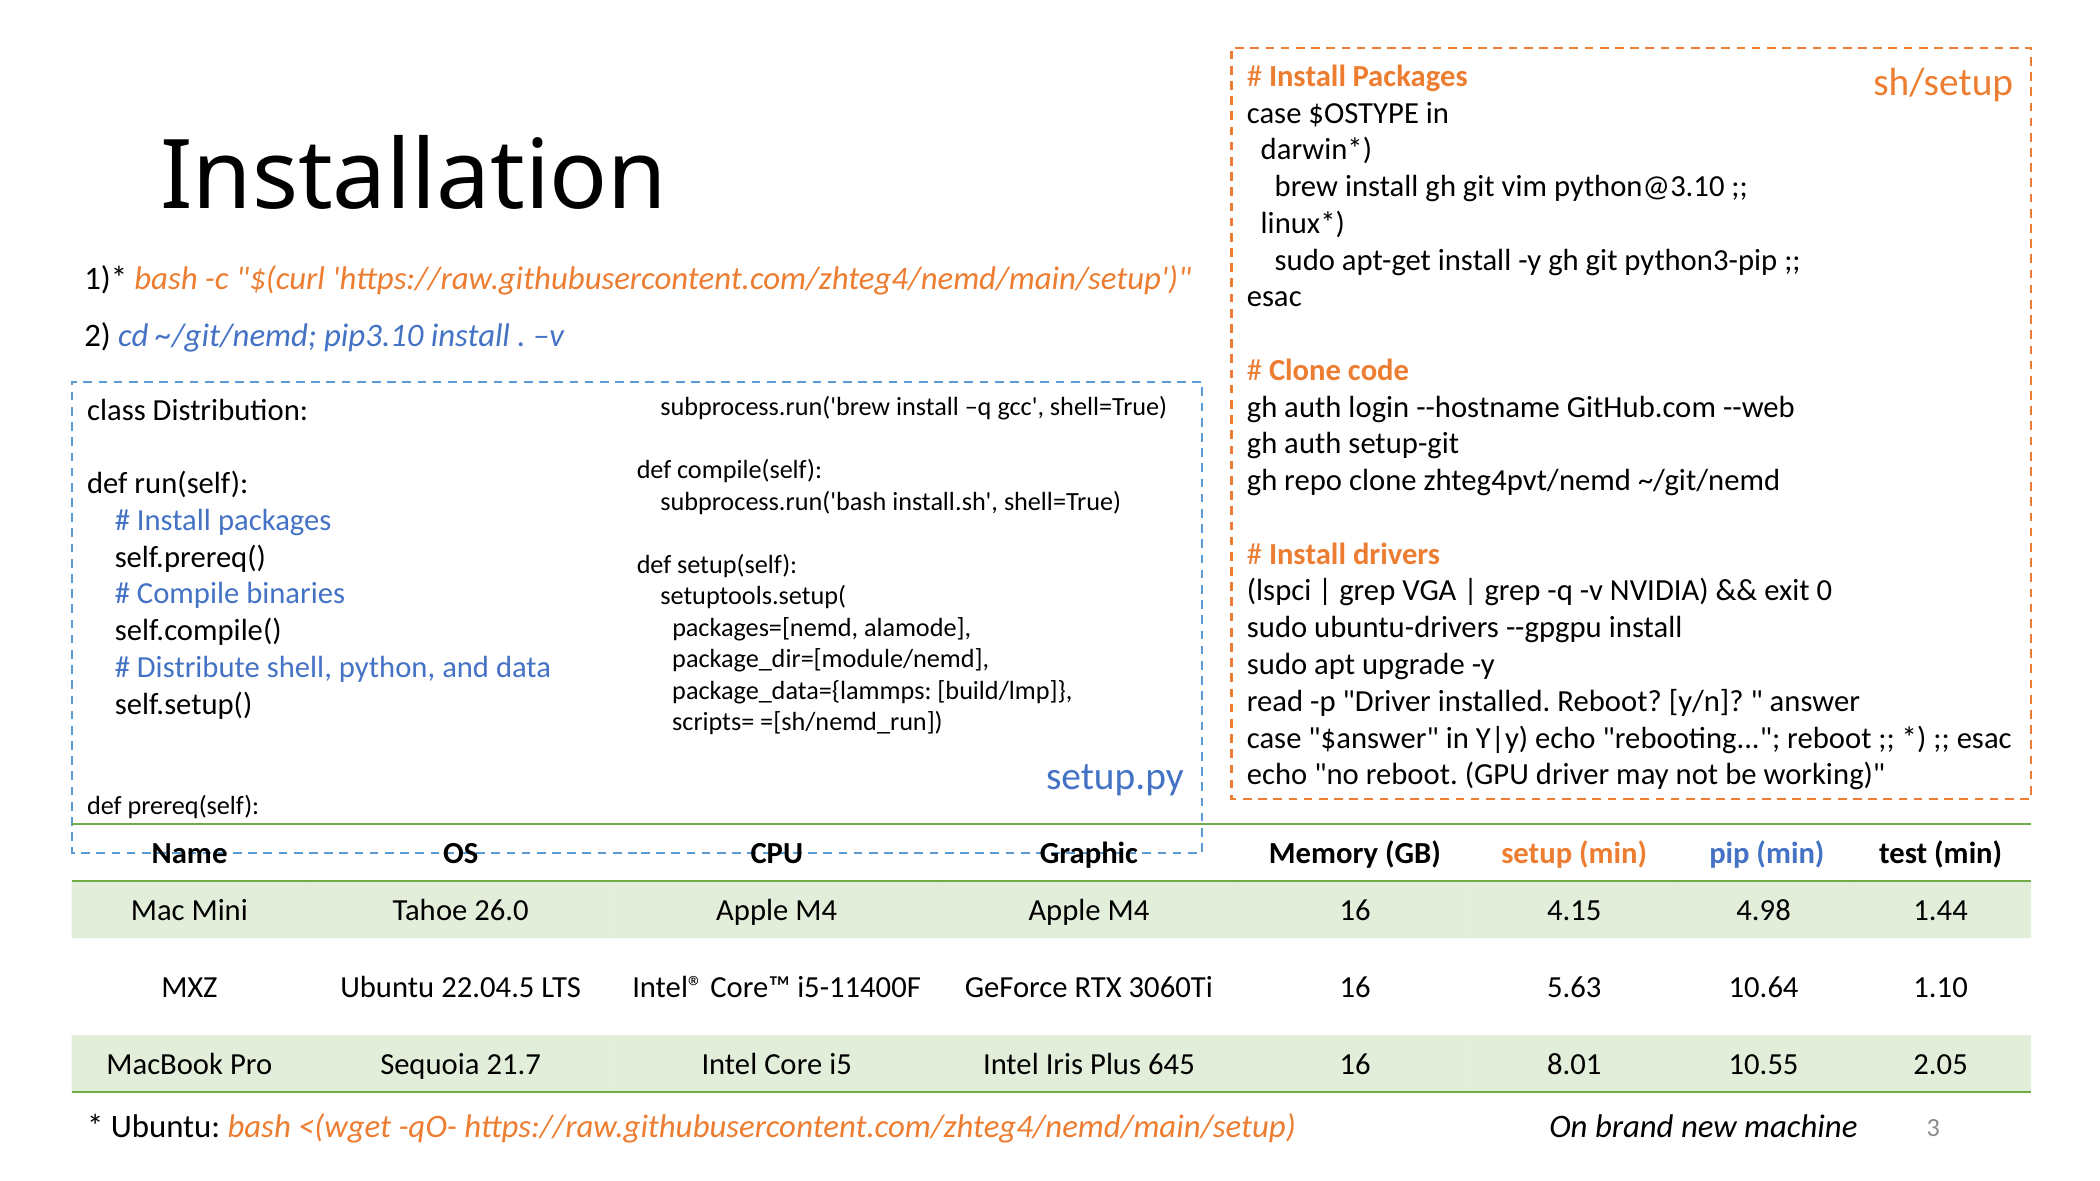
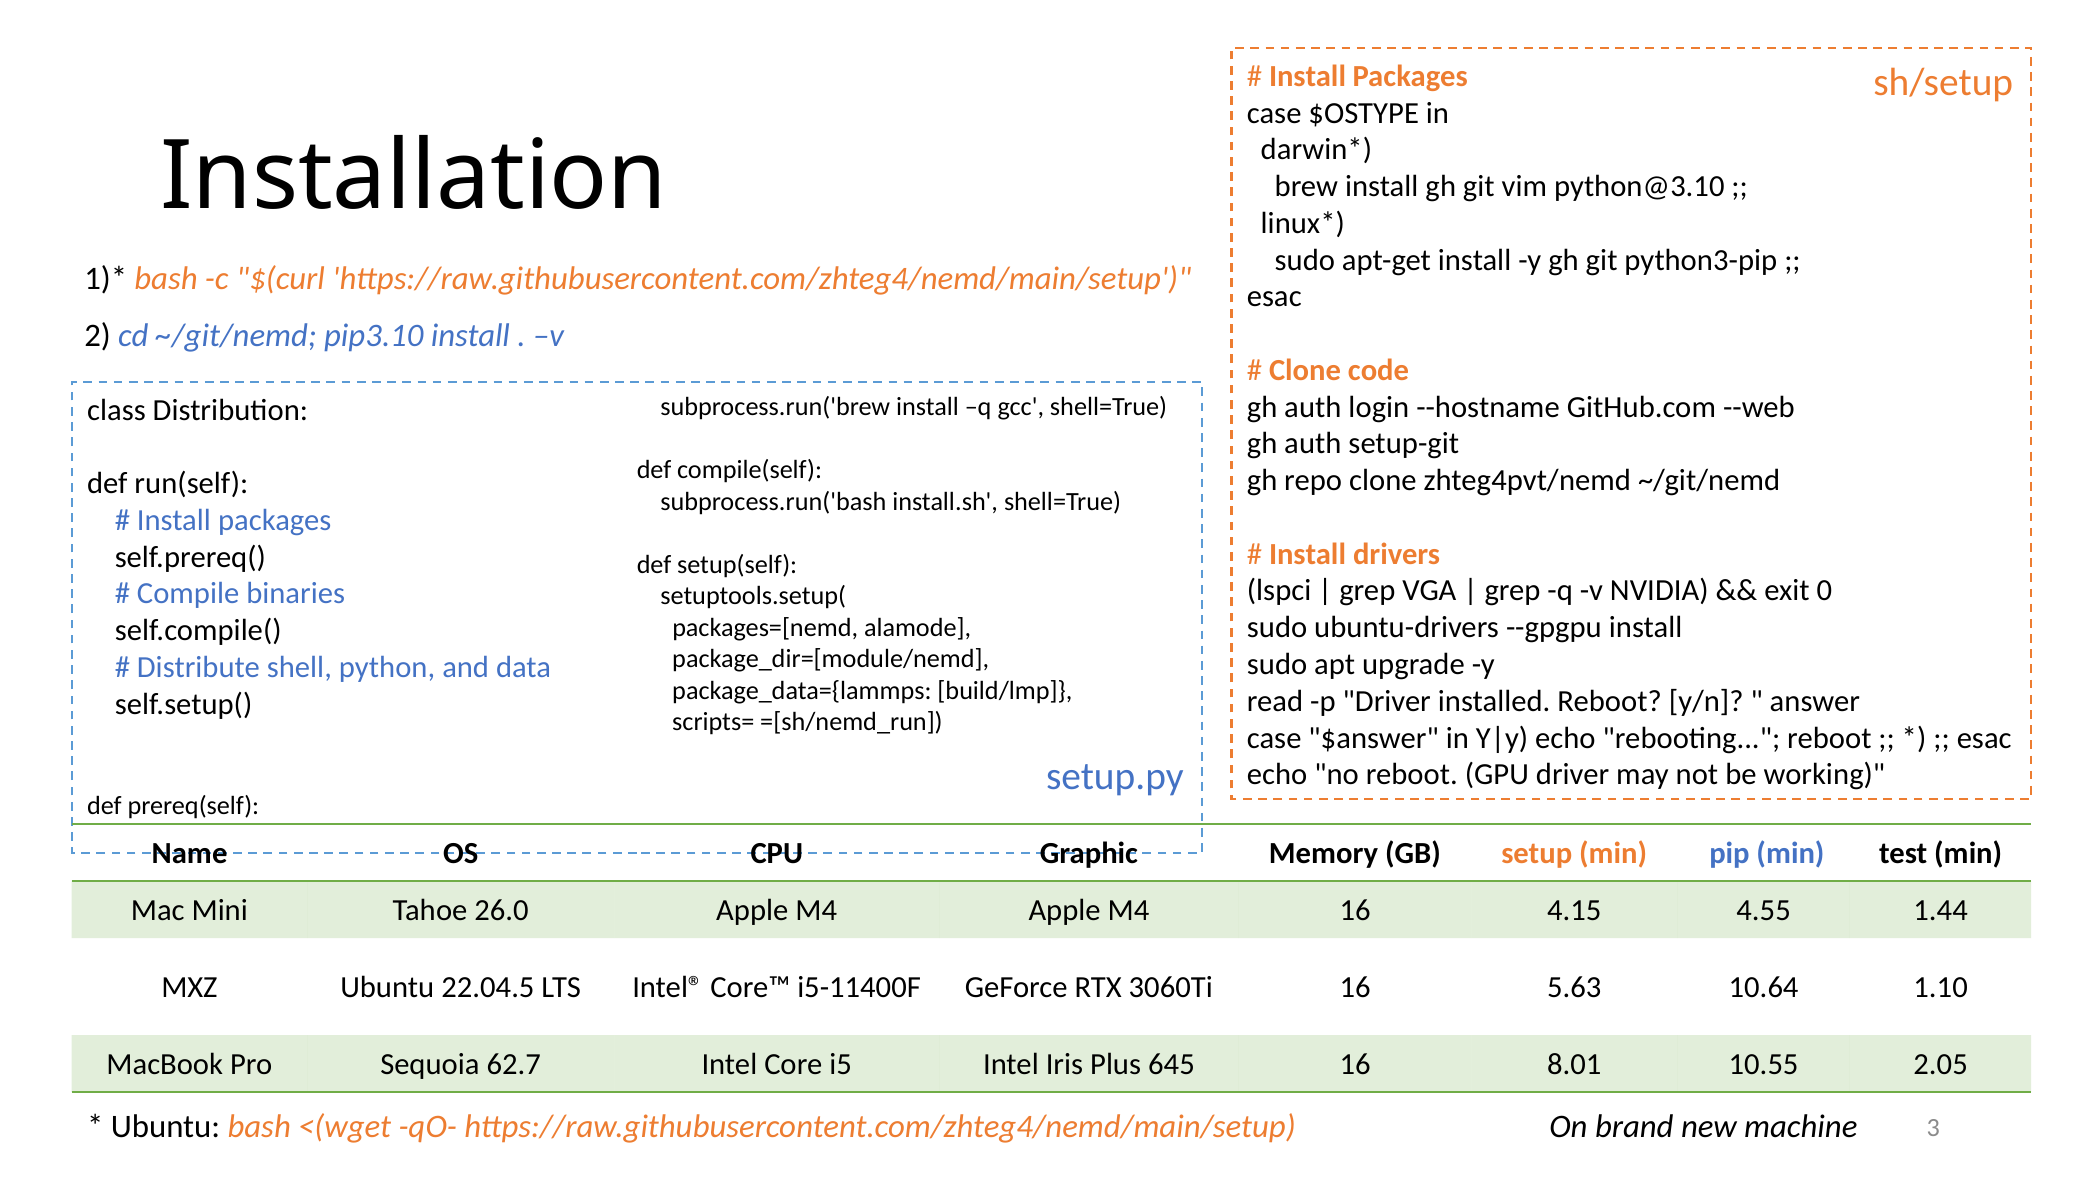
4.98: 4.98 -> 4.55
21.7: 21.7 -> 62.7
